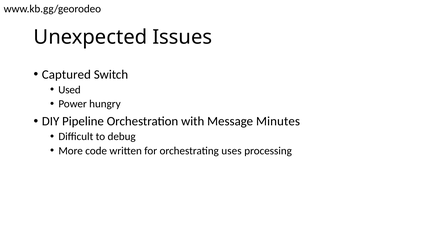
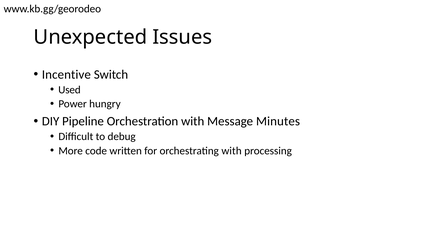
Captured: Captured -> Incentive
orchestrating uses: uses -> with
